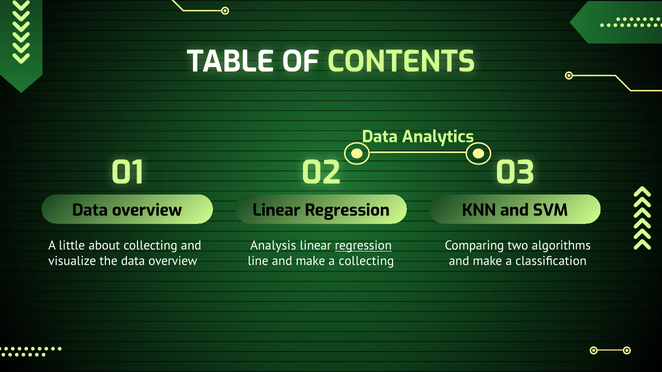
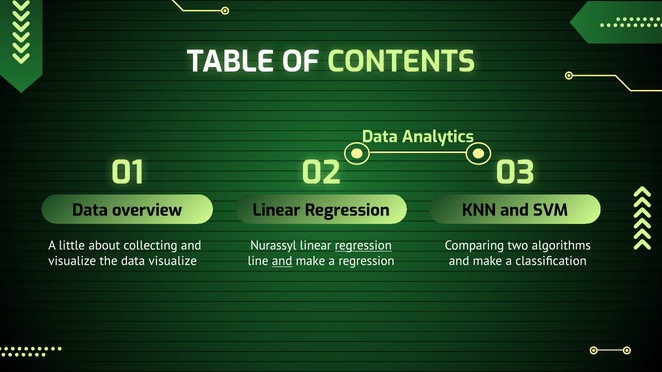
Analysis: Analysis -> Nurassyl
the data overview: overview -> visualize
and at (282, 261) underline: none -> present
a collecting: collecting -> regression
